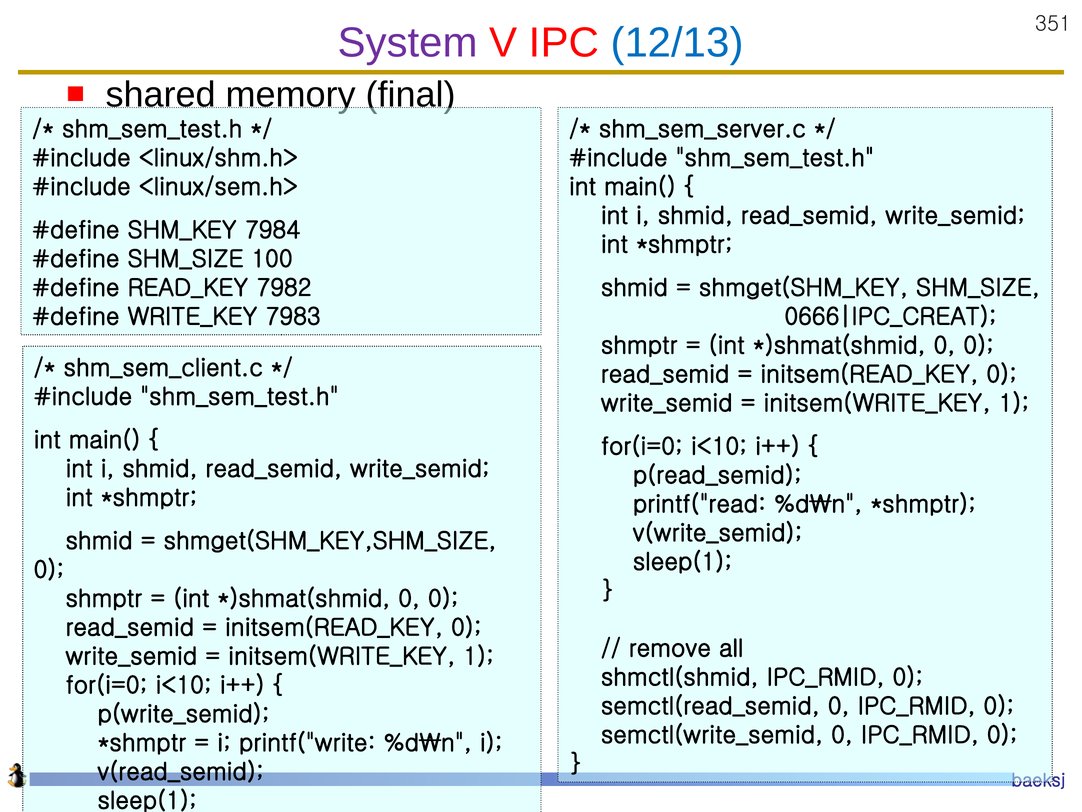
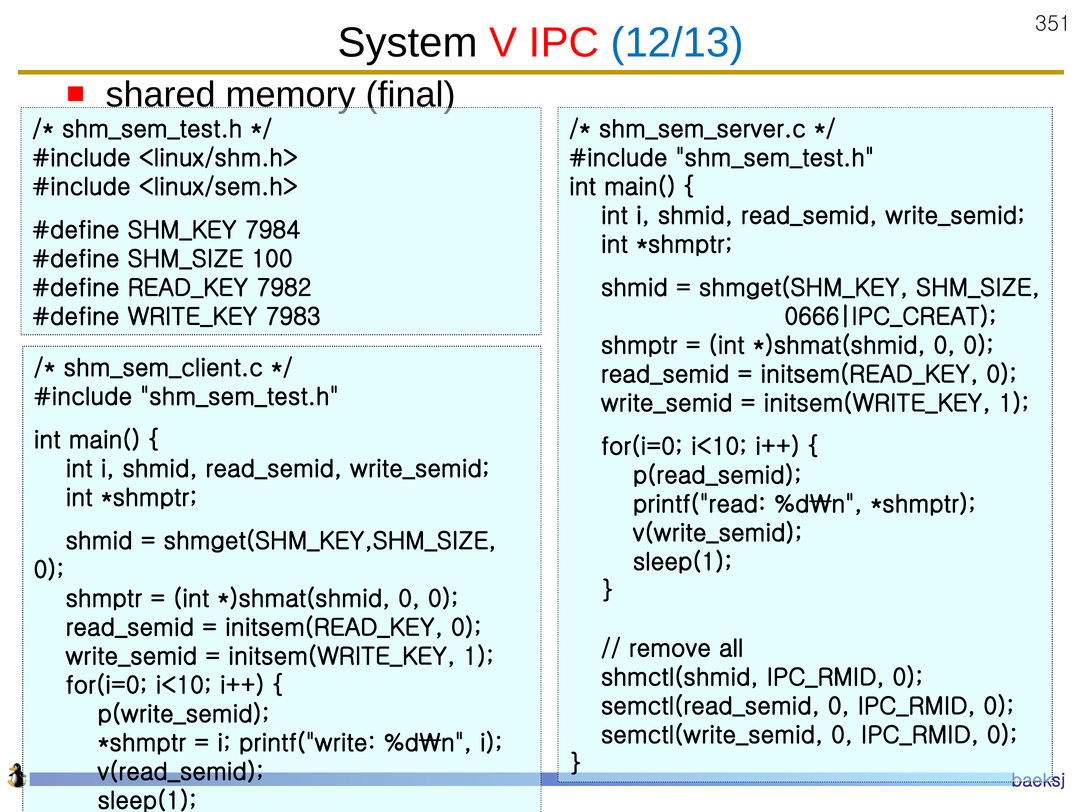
System colour: purple -> black
